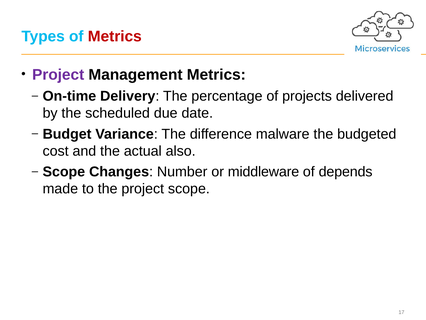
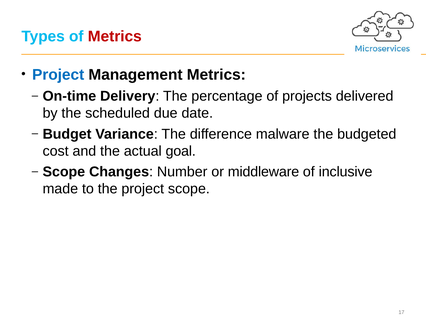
Project at (58, 75) colour: purple -> blue
also: also -> goal
depends: depends -> inclusive
